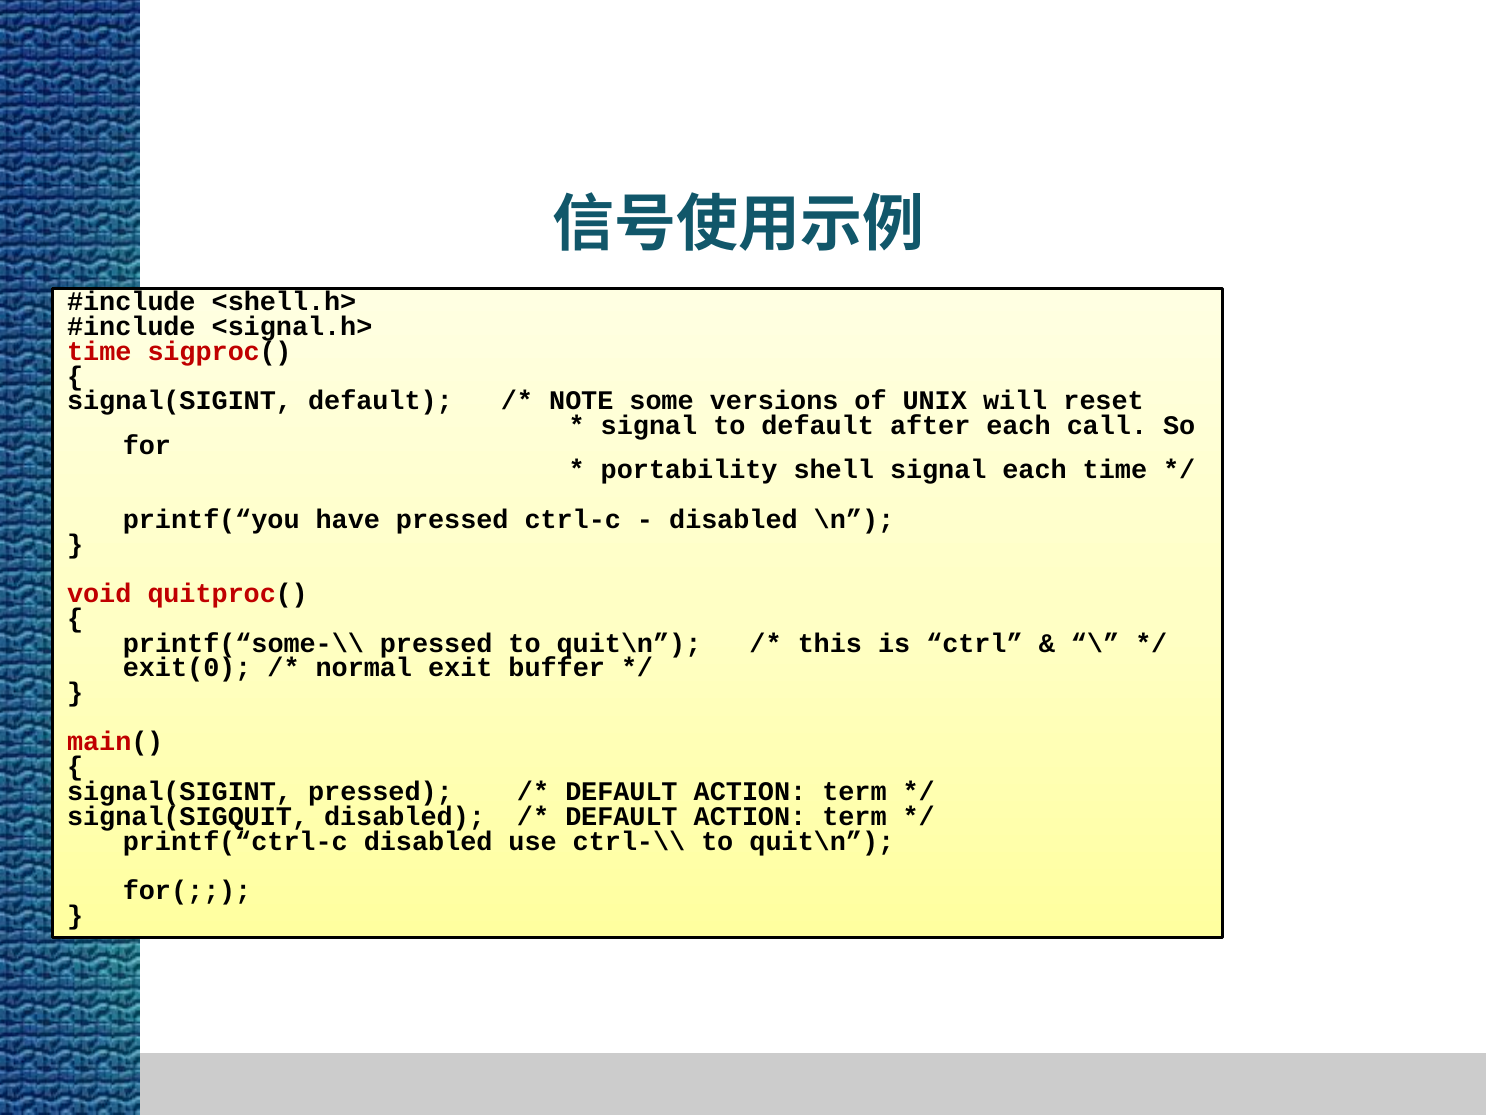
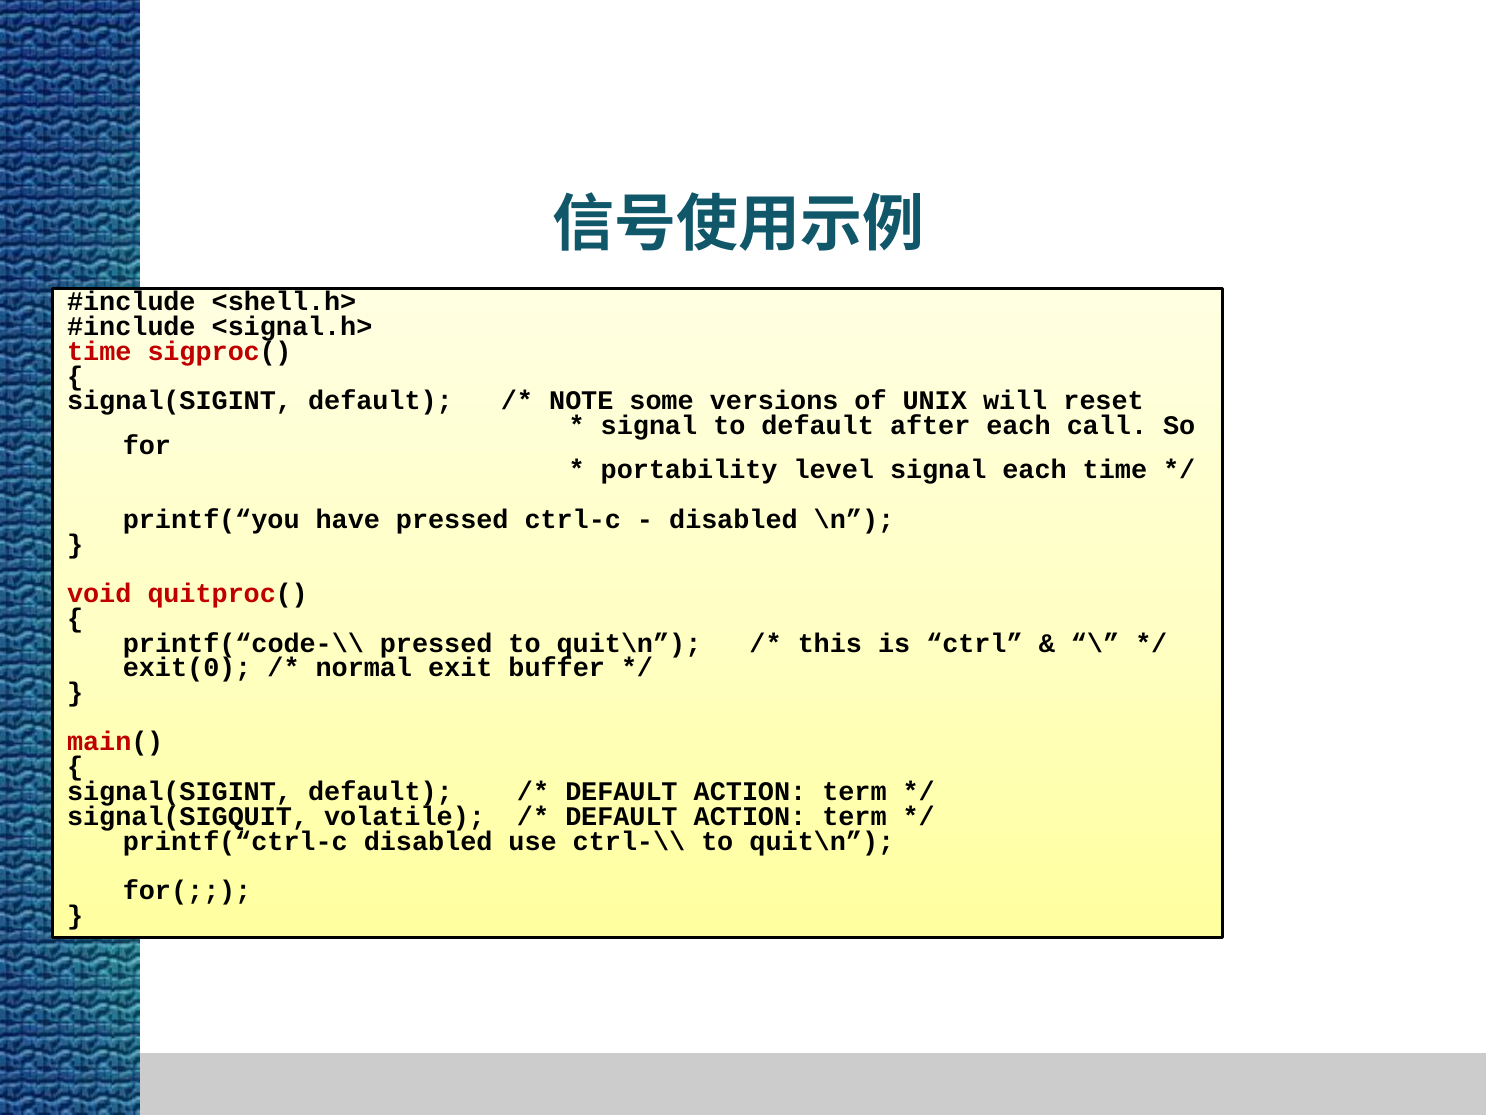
shell: shell -> level
printf(“some-\\: printf(“some-\\ -> printf(“code-\\
pressed at (380, 791): pressed -> default
signal(SIGQUIT disabled: disabled -> volatile
